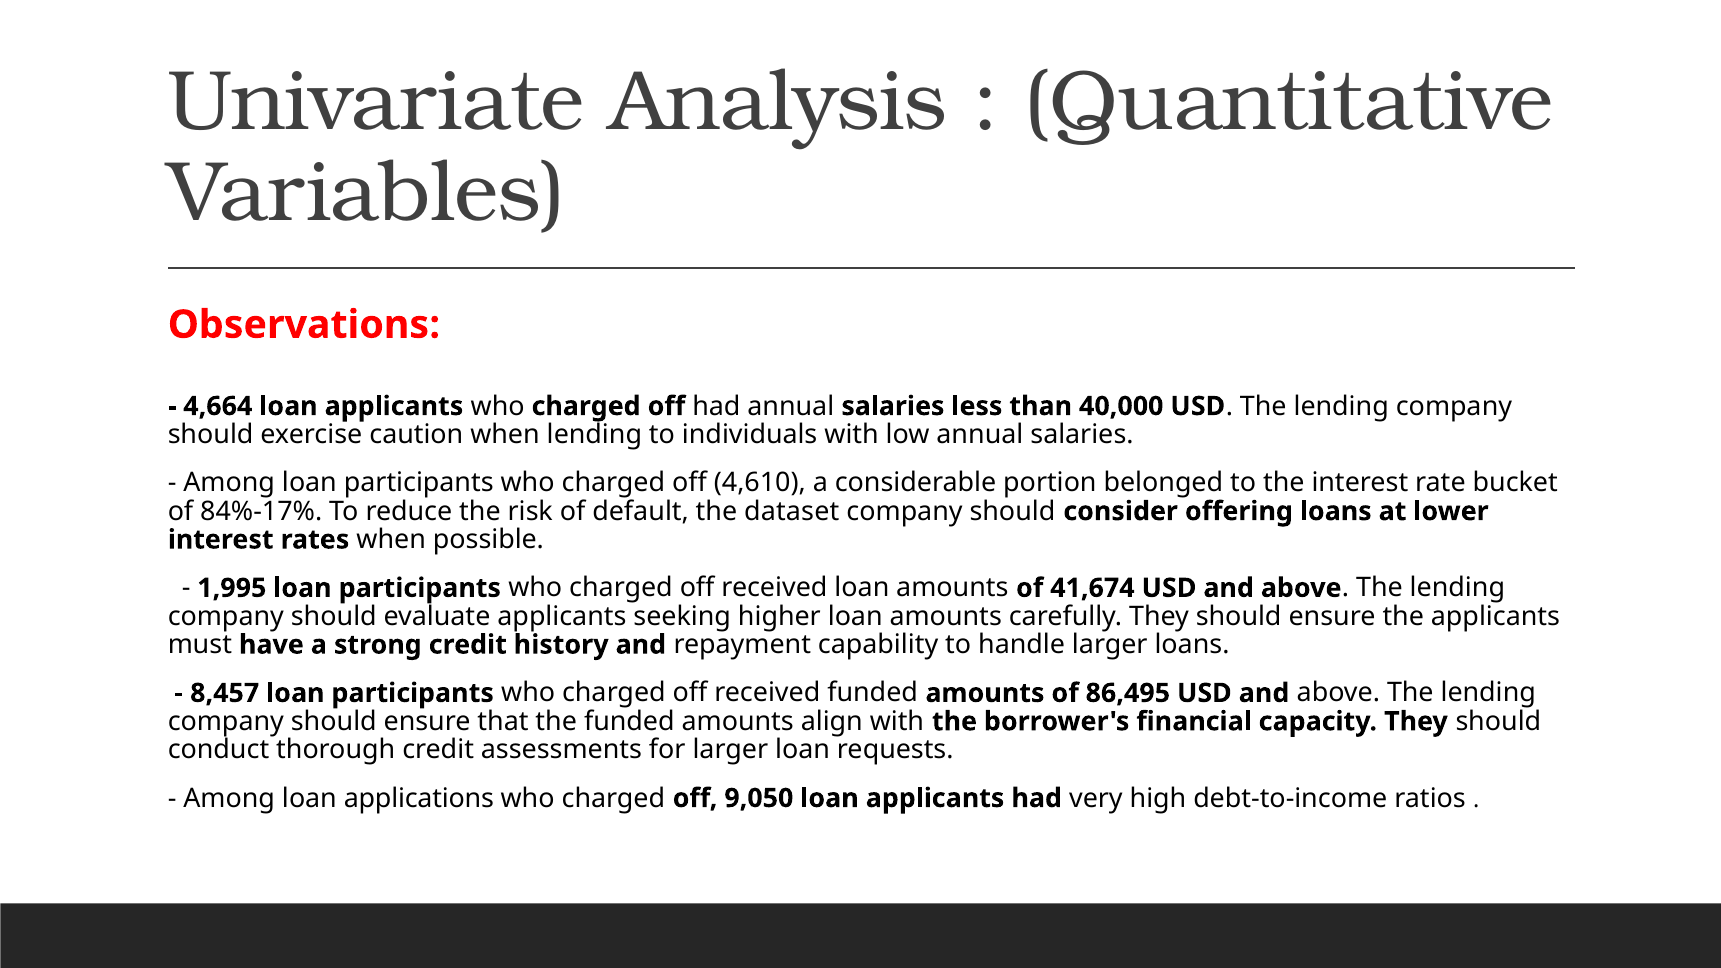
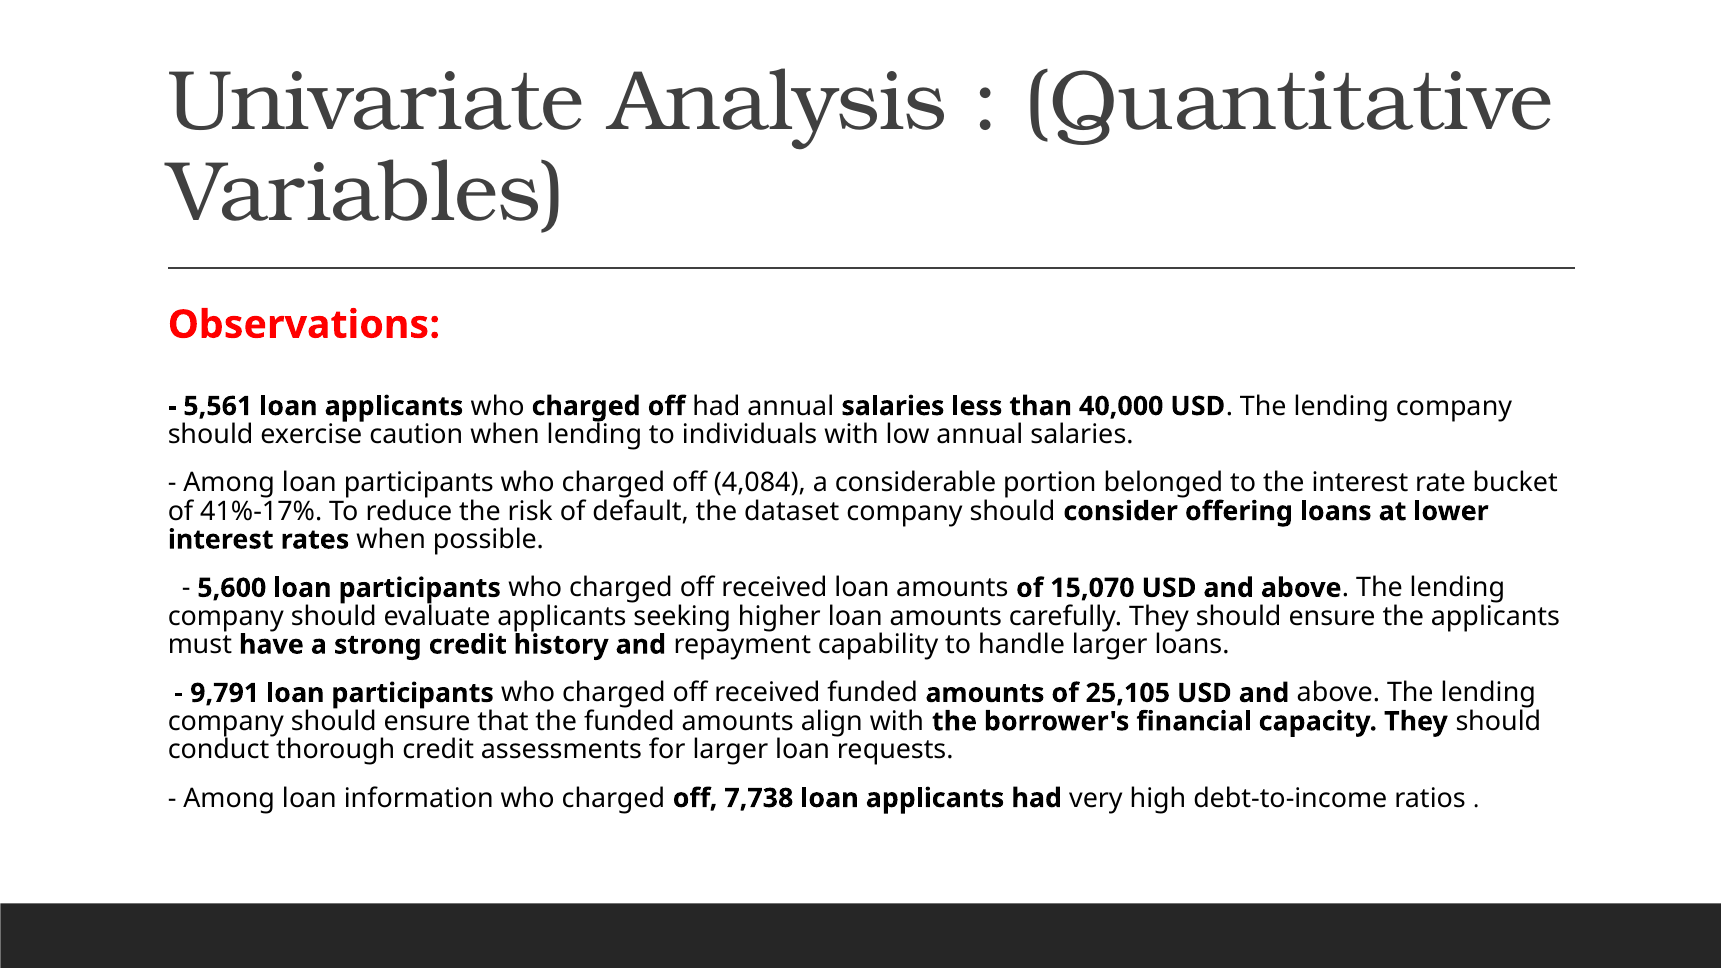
4,664: 4,664 -> 5,561
4,610: 4,610 -> 4,084
84%-17%: 84%-17% -> 41%-17%
1,995: 1,995 -> 5,600
41,674: 41,674 -> 15,070
8,457: 8,457 -> 9,791
86,495: 86,495 -> 25,105
applications: applications -> information
9,050: 9,050 -> 7,738
